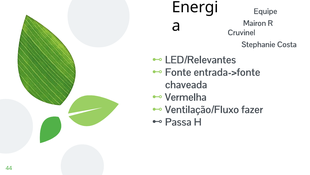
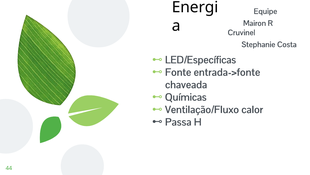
LED/Relevantes: LED/Relevantes -> LED/Específicas
Vermelha: Vermelha -> Químicas
fazer: fazer -> calor
